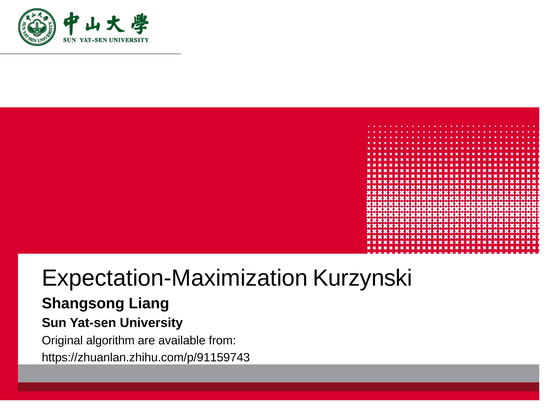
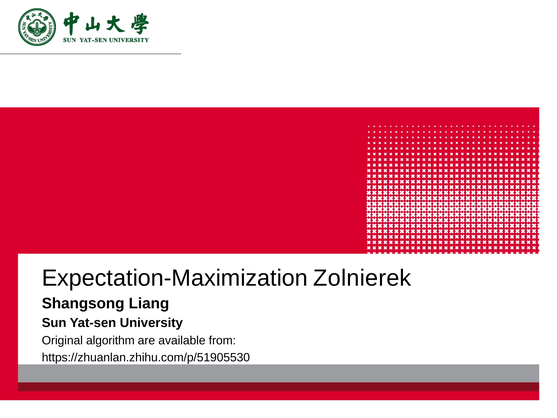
Kurzynski: Kurzynski -> Zolnierek
https://zhuanlan.zhihu.com/p/91159743: https://zhuanlan.zhihu.com/p/91159743 -> https://zhuanlan.zhihu.com/p/51905530
